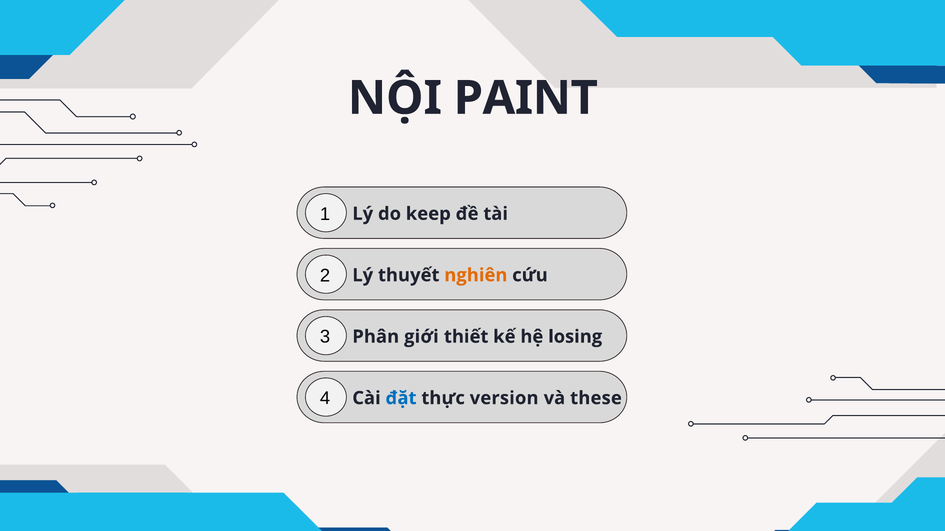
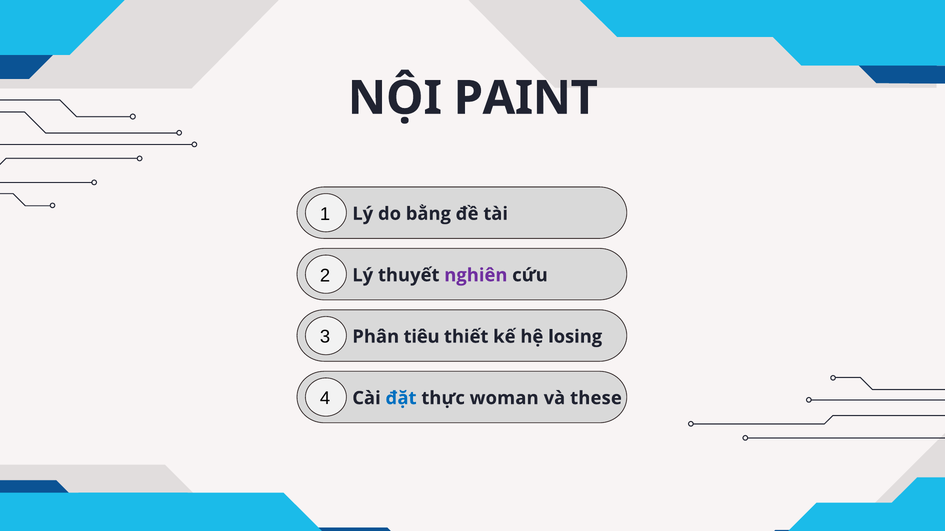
keep: keep -> bằng
nghiên colour: orange -> purple
giới: giới -> tiêu
version: version -> woman
